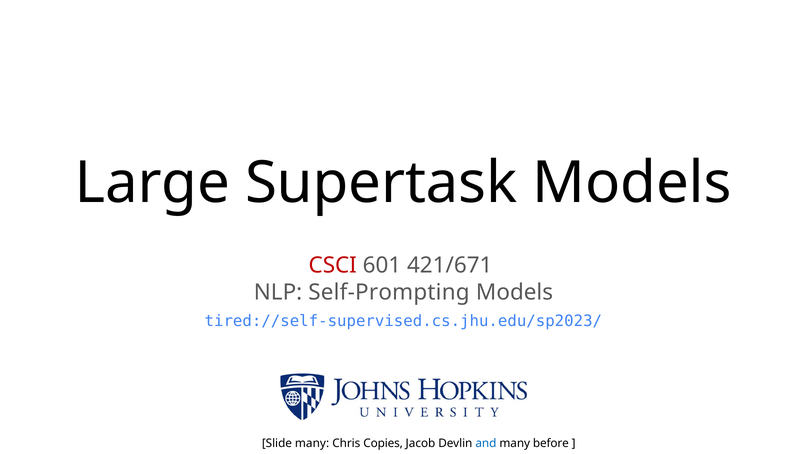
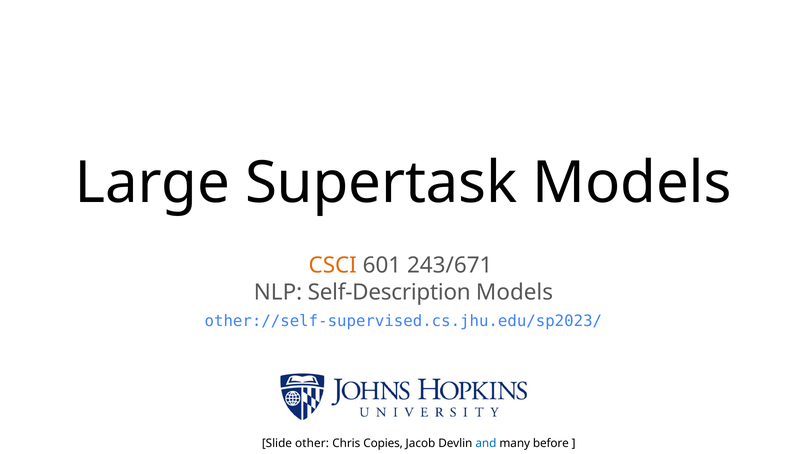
CSCI colour: red -> orange
421/671: 421/671 -> 243/671
Self-Prompting: Self-Prompting -> Self-Description
tired://self-supervised.cs.jhu.edu/sp2023/: tired://self-supervised.cs.jhu.edu/sp2023/ -> other://self-supervised.cs.jhu.edu/sp2023/
Slide many: many -> other
